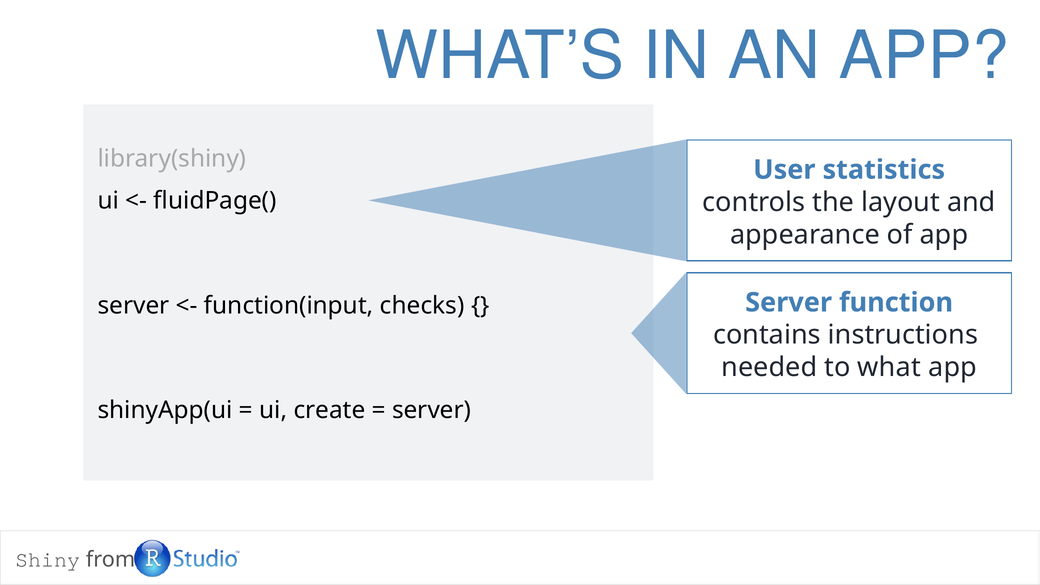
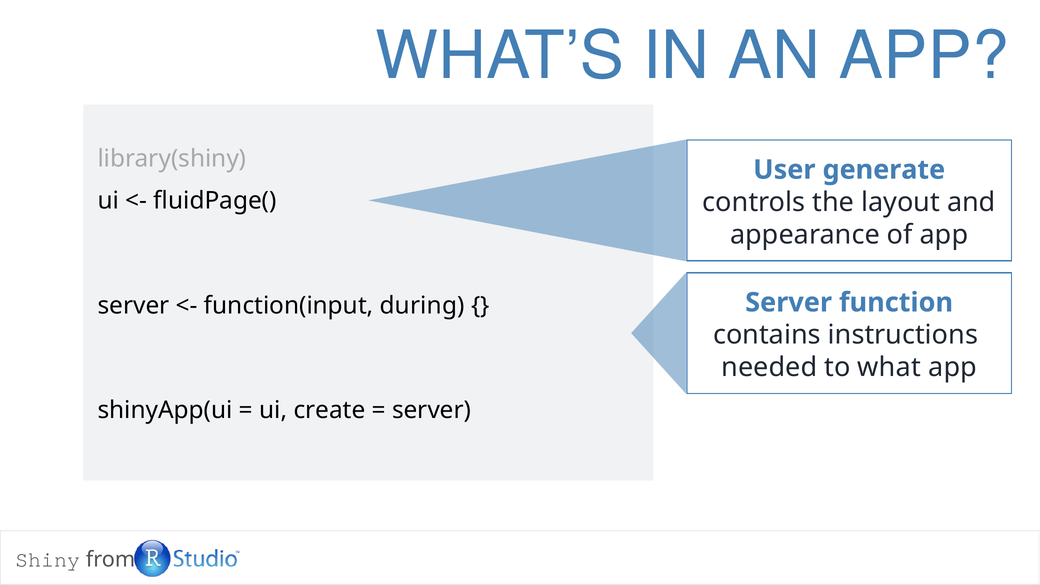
statistics: statistics -> generate
checks: checks -> during
